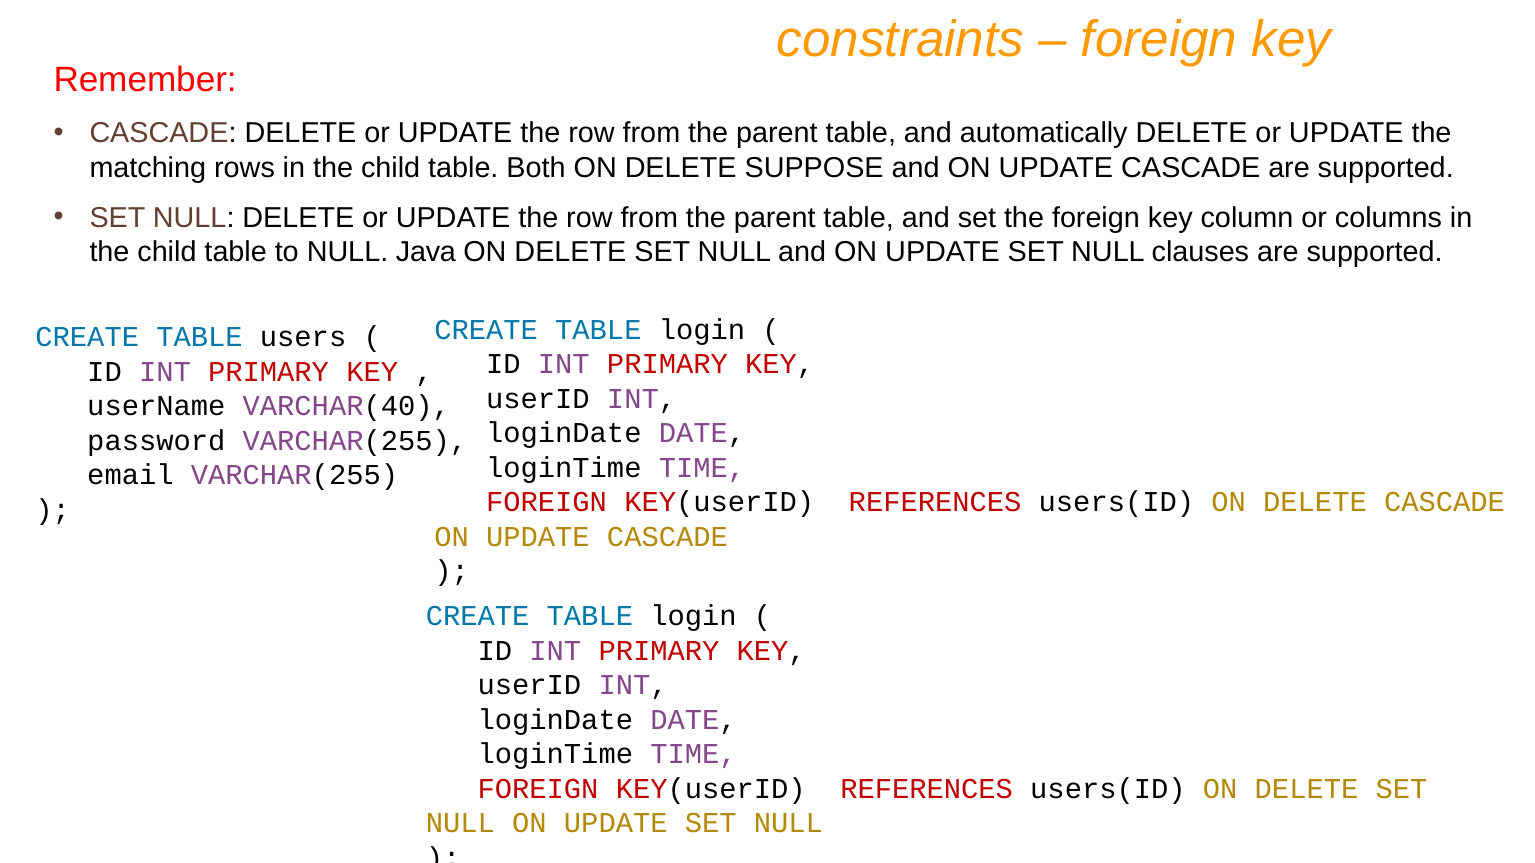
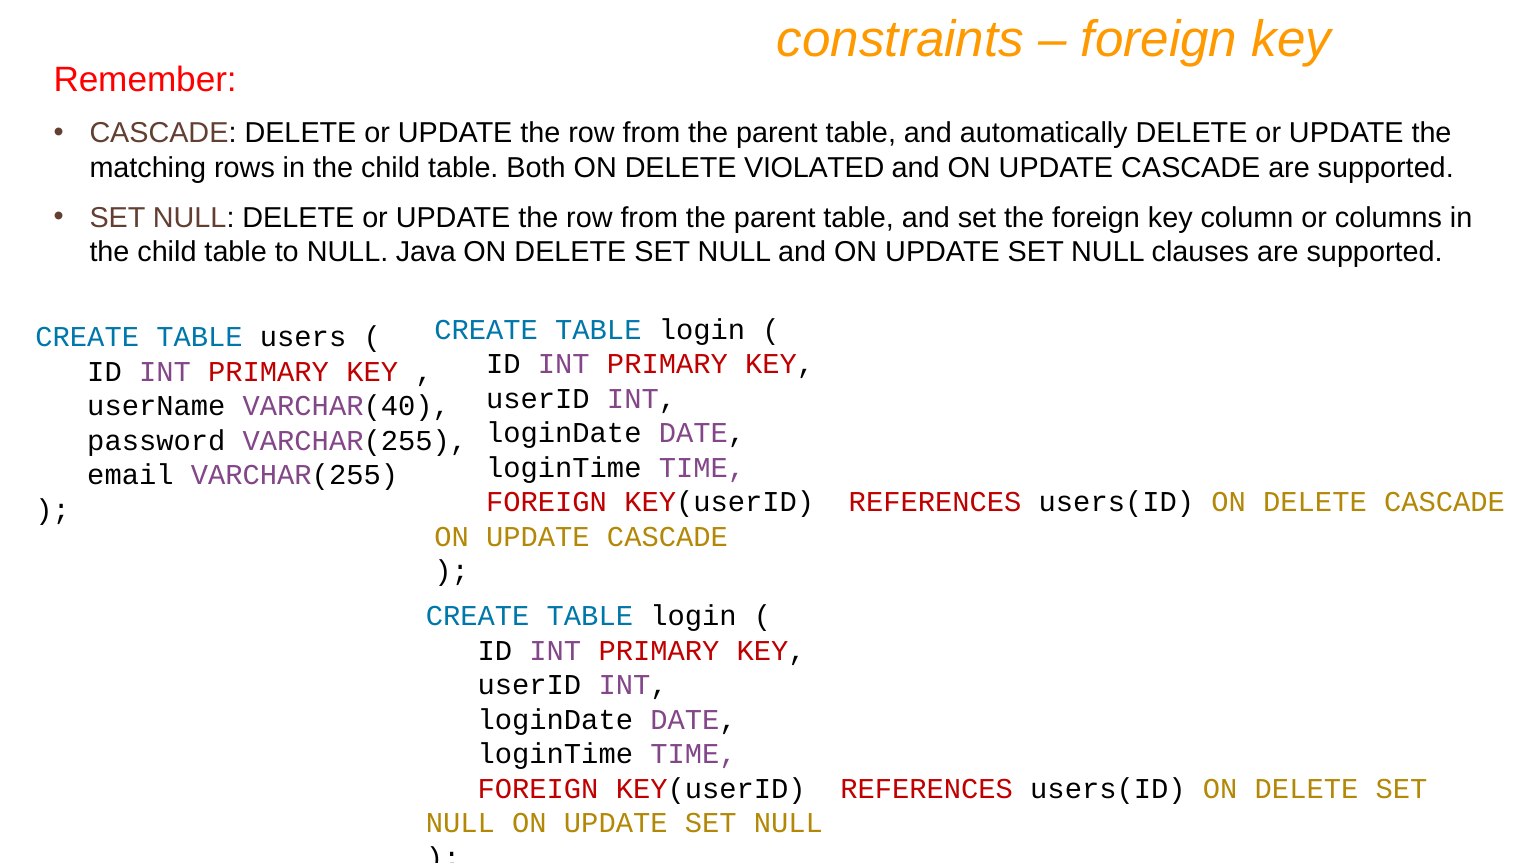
SUPPOSE: SUPPOSE -> VIOLATED
